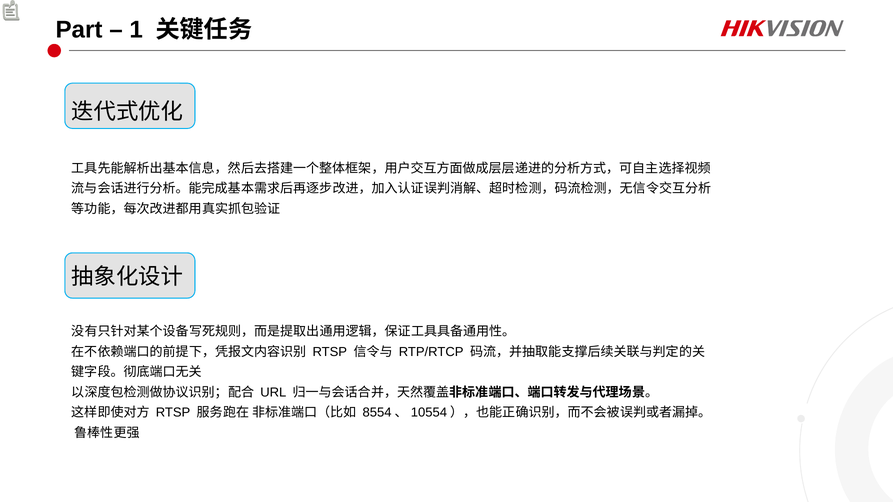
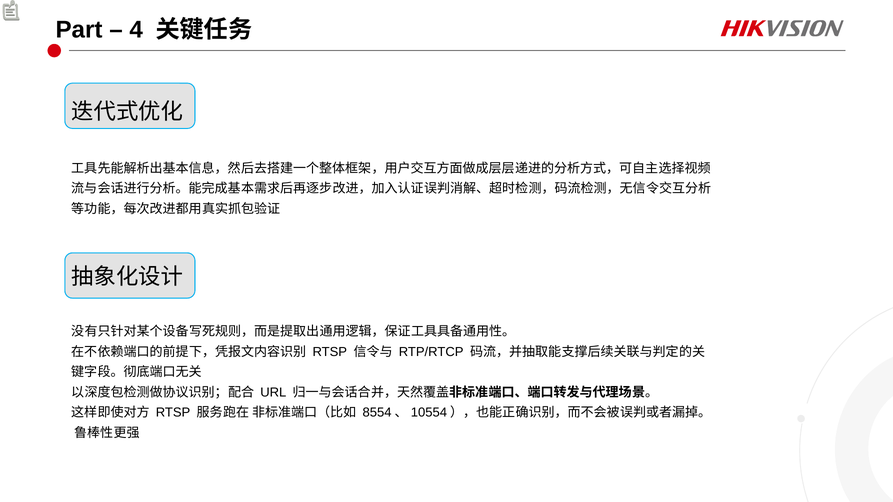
1: 1 -> 4
